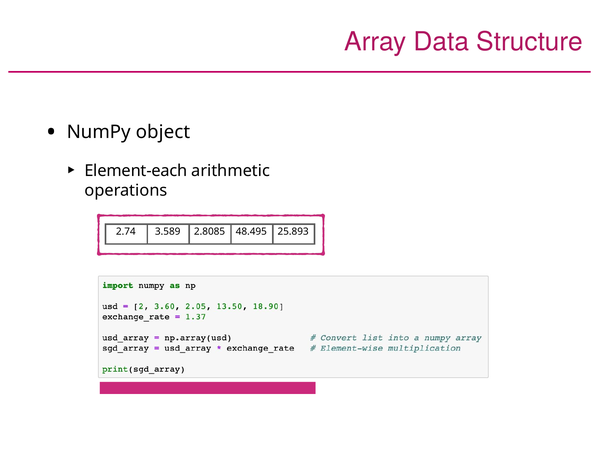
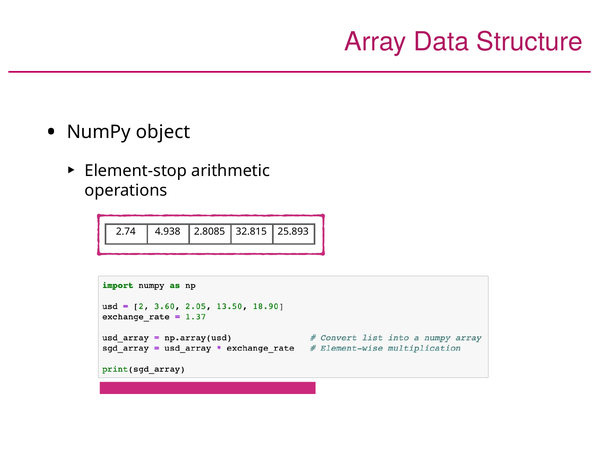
Element-each: Element-each -> Element-stop
3.589: 3.589 -> 4.938
48.495: 48.495 -> 32.815
